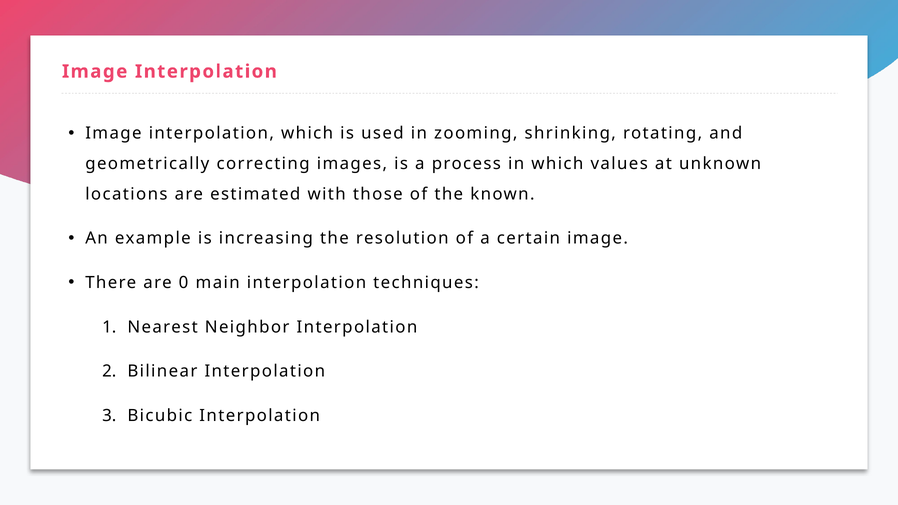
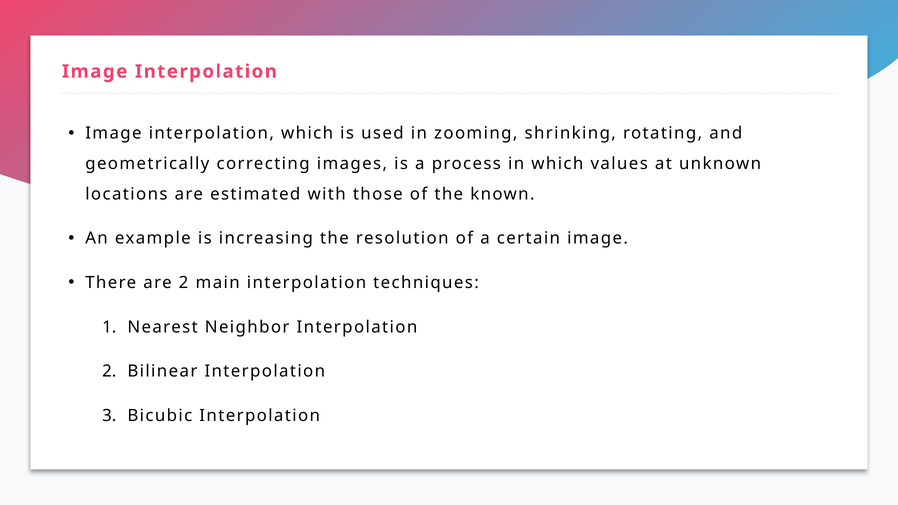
are 0: 0 -> 2
